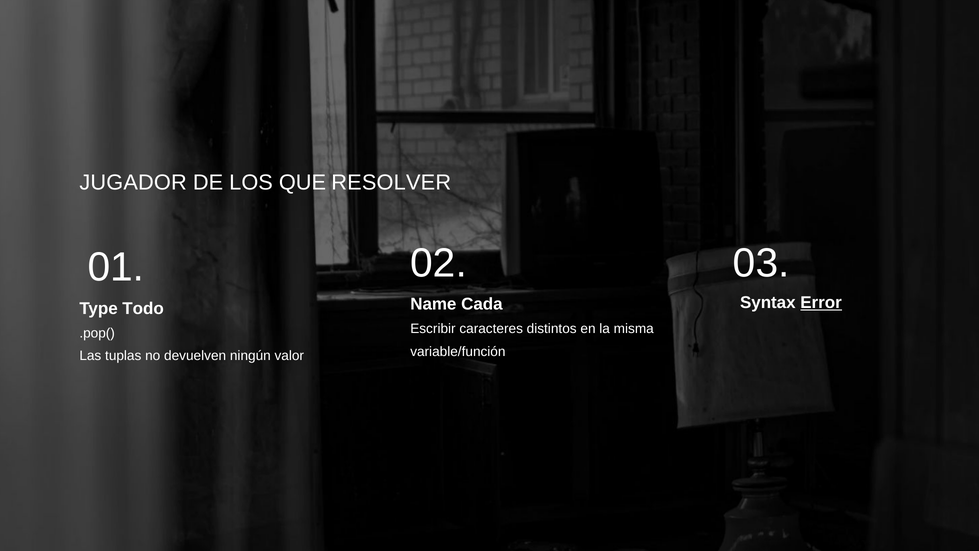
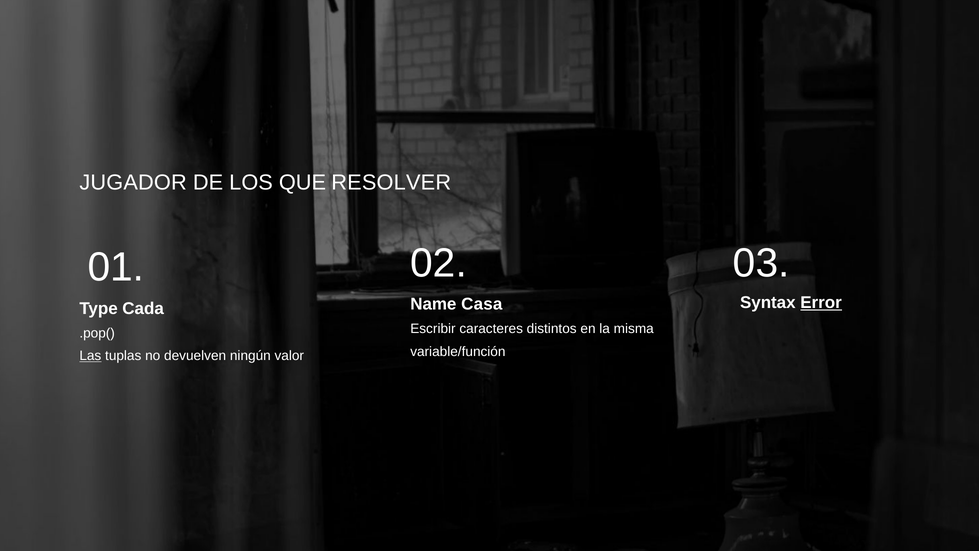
Cada: Cada -> Casa
Todo: Todo -> Cada
Las underline: none -> present
